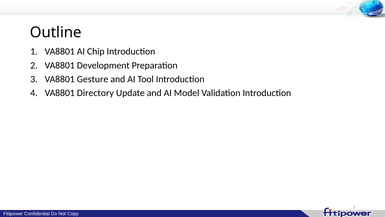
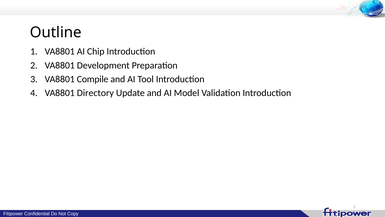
Gesture: Gesture -> Compile
